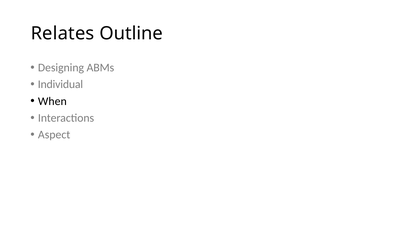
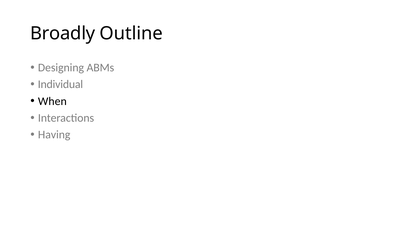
Relates: Relates -> Broadly
Aspect: Aspect -> Having
